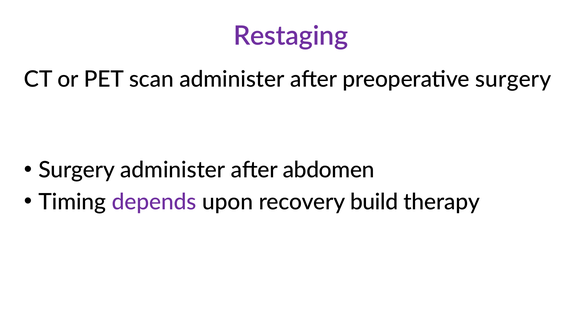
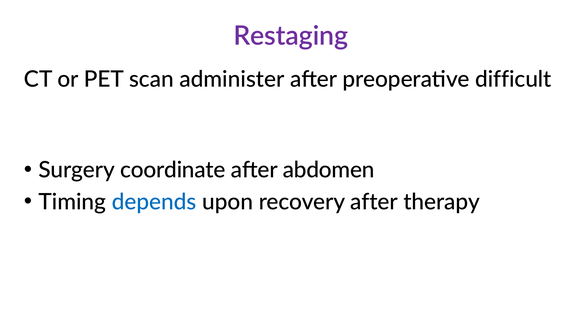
preoperative surgery: surgery -> difficult
Surgery administer: administer -> coordinate
depends colour: purple -> blue
recovery build: build -> after
